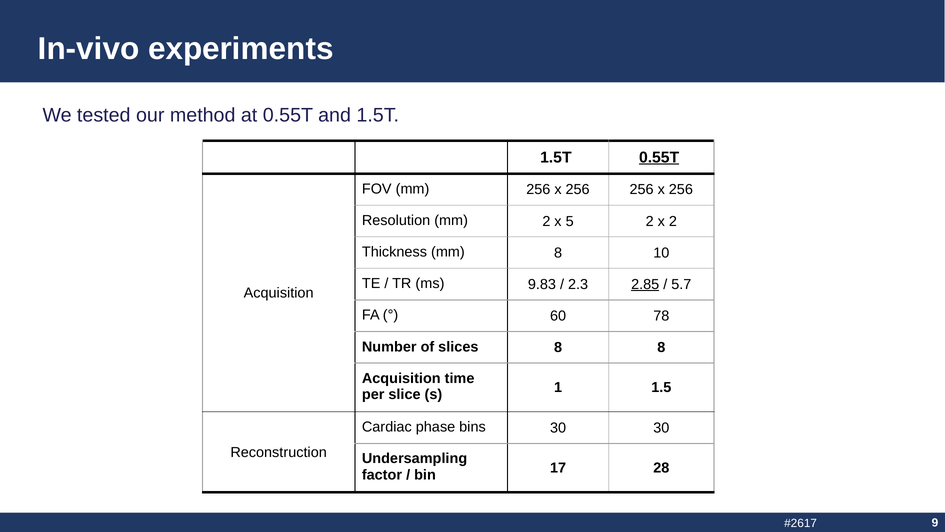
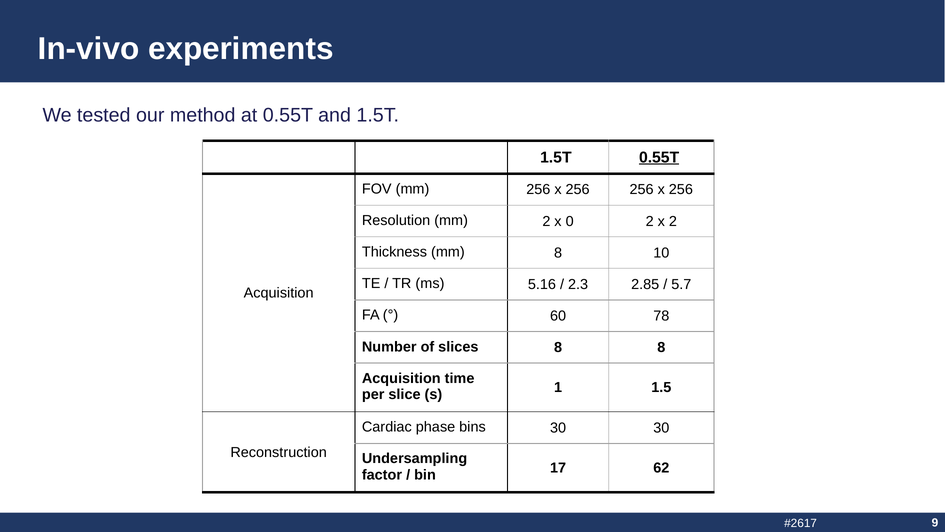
5: 5 -> 0
9.83: 9.83 -> 5.16
2.85 underline: present -> none
28: 28 -> 62
